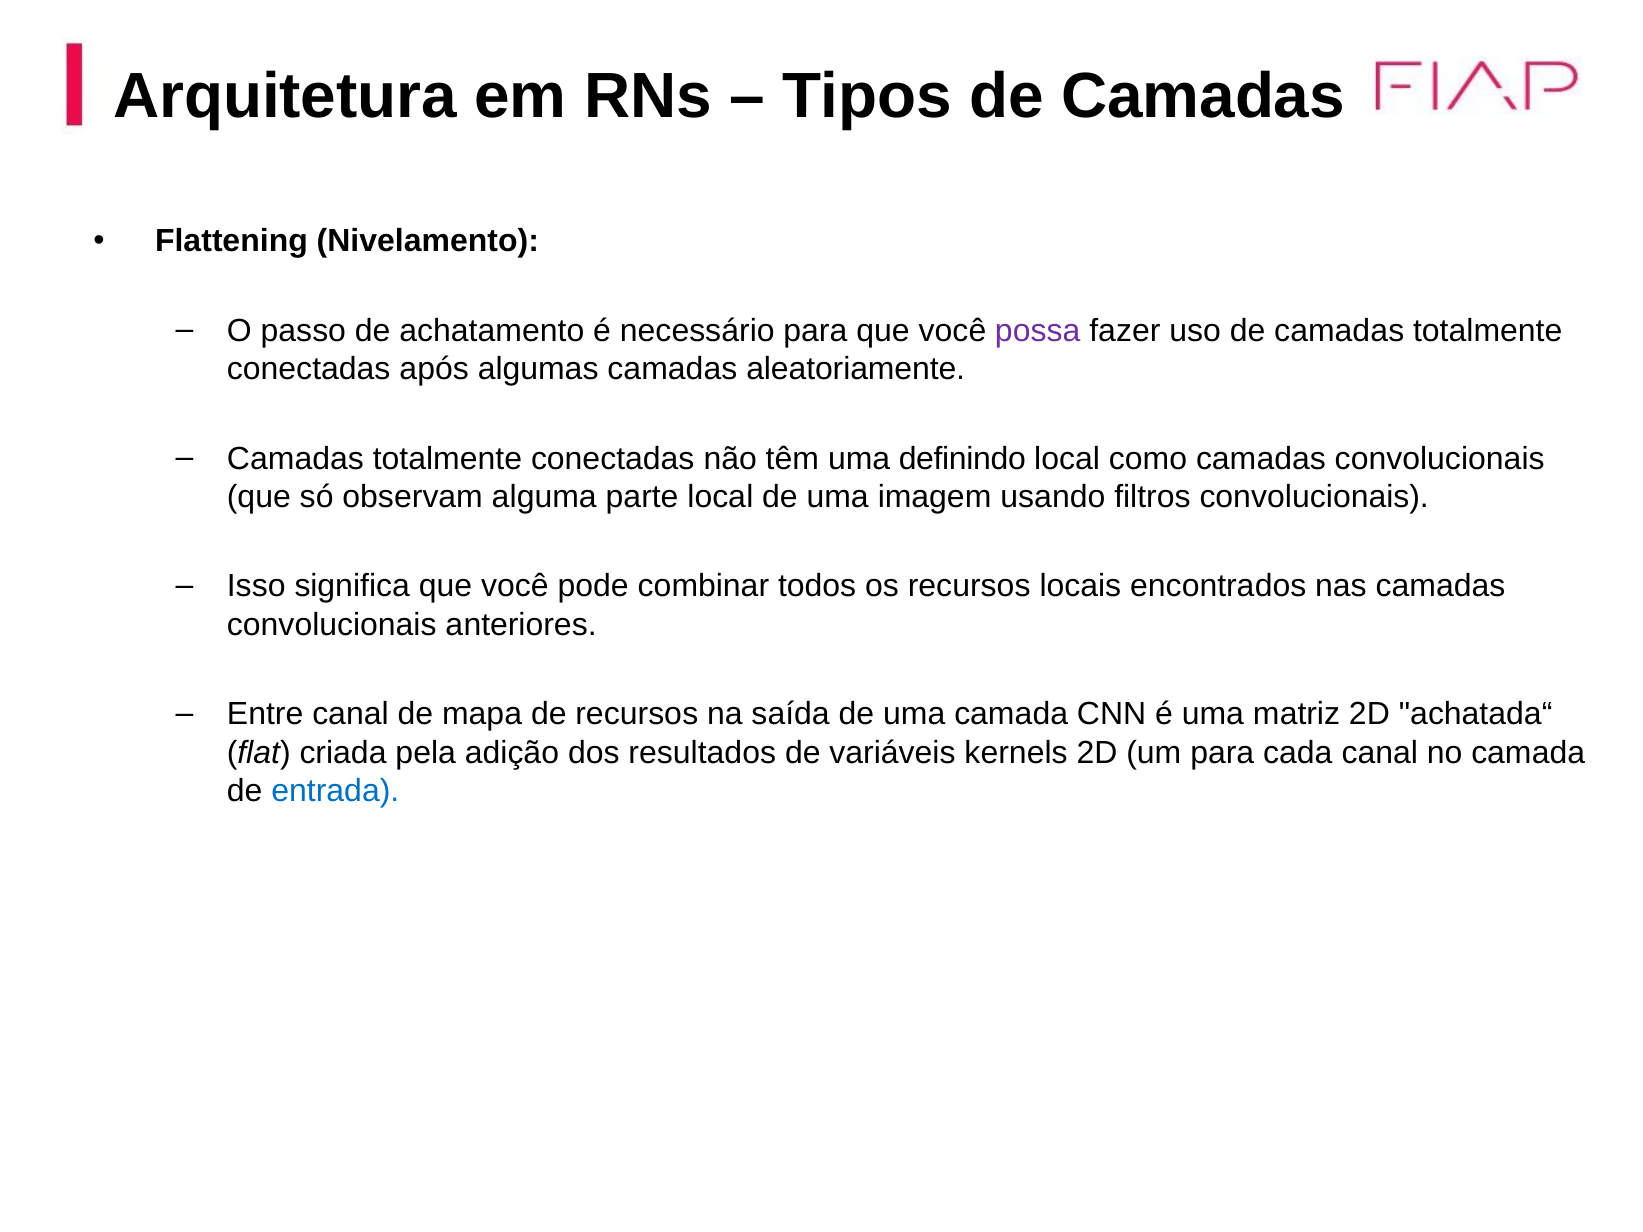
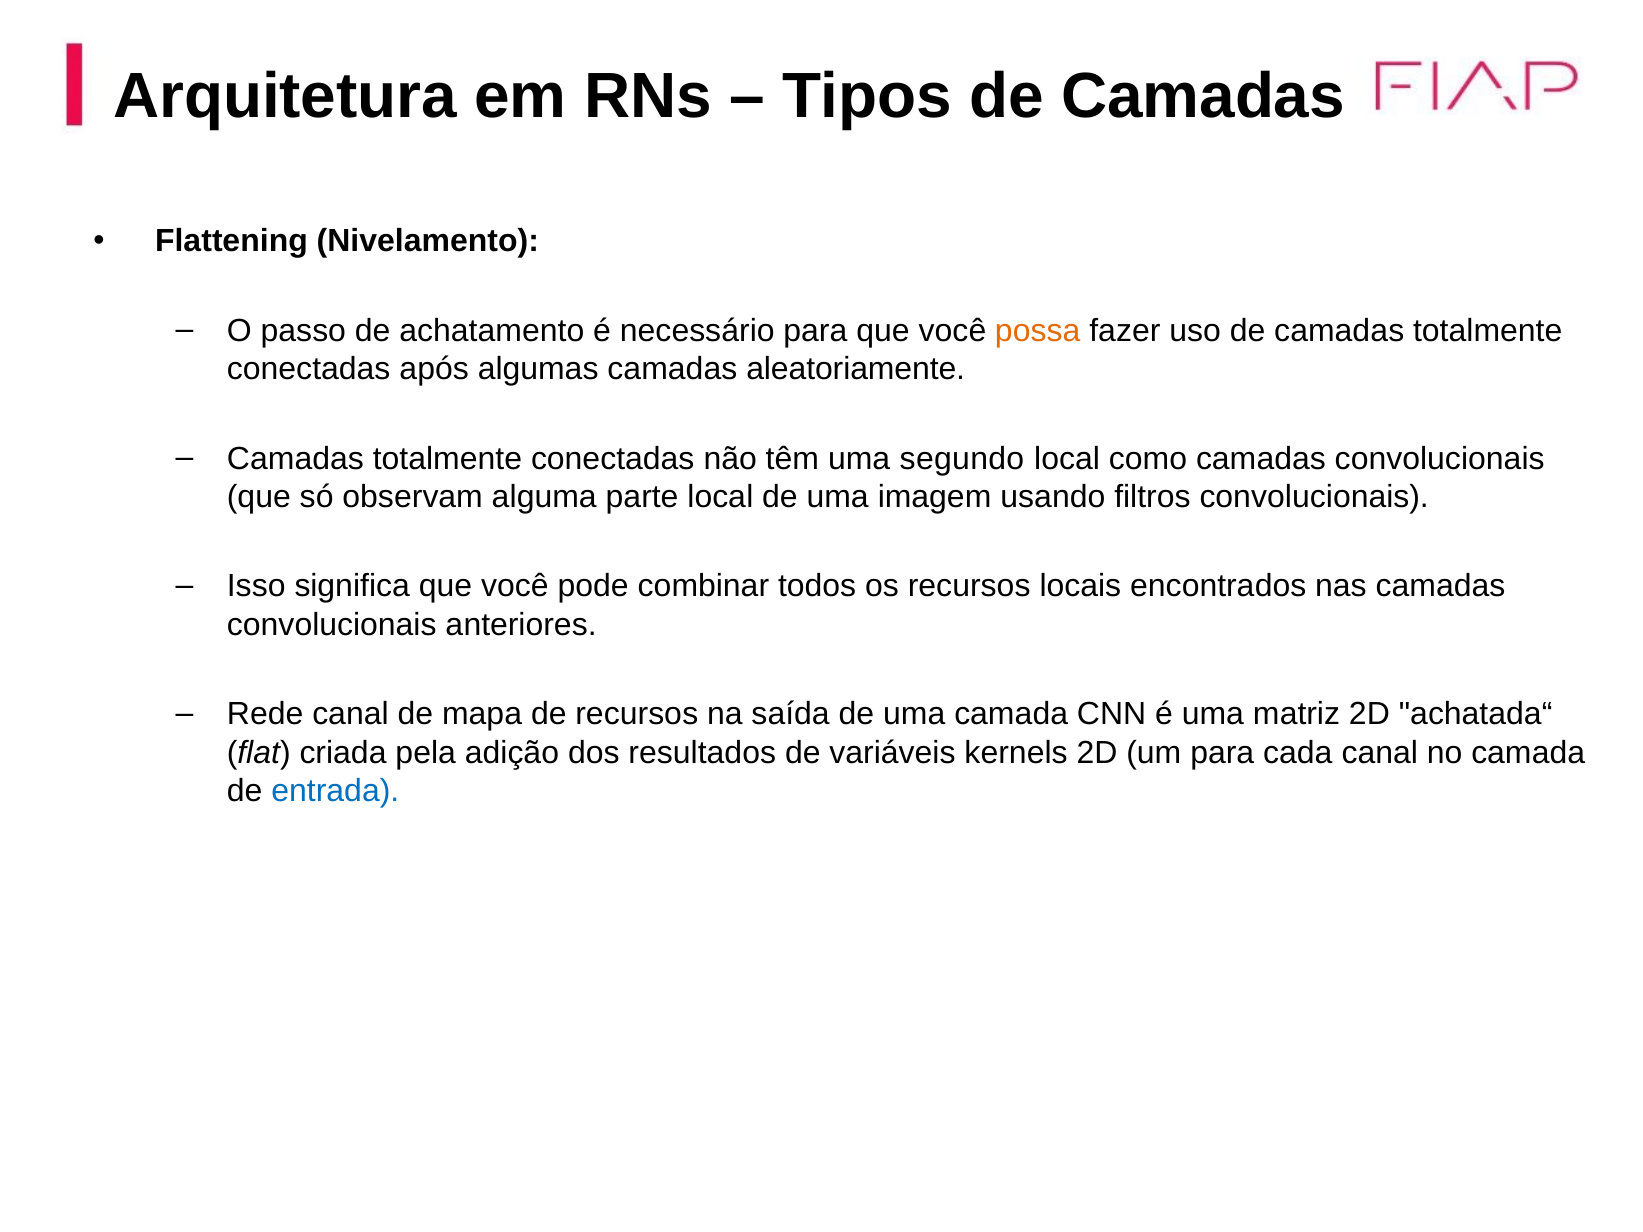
possa colour: purple -> orange
definindo: definindo -> segundo
Entre: Entre -> Rede
